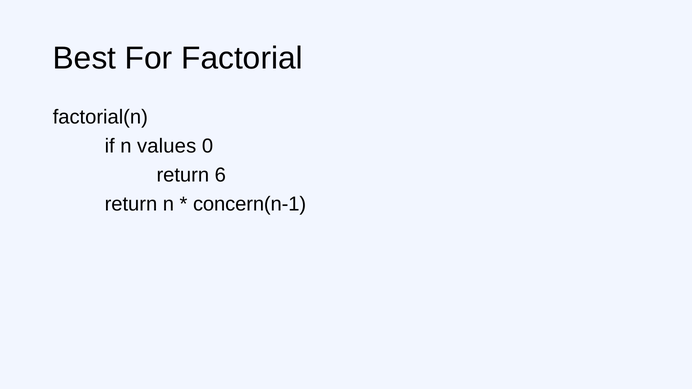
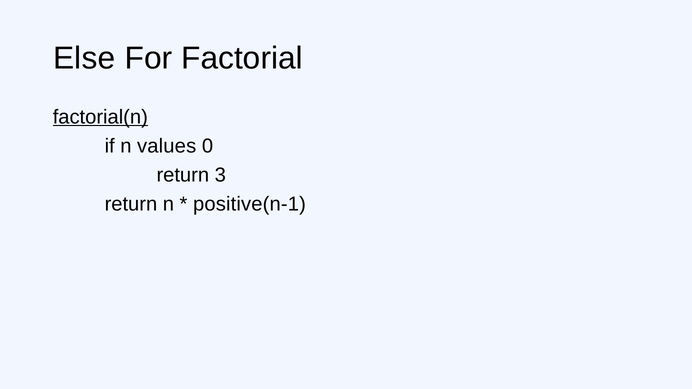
Best: Best -> Else
factorial(n underline: none -> present
6: 6 -> 3
concern(n-1: concern(n-1 -> positive(n-1
